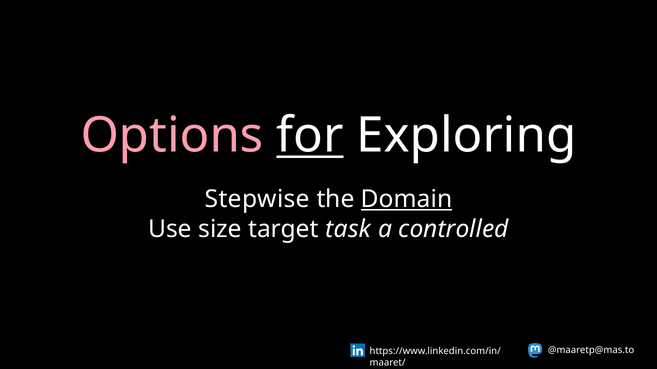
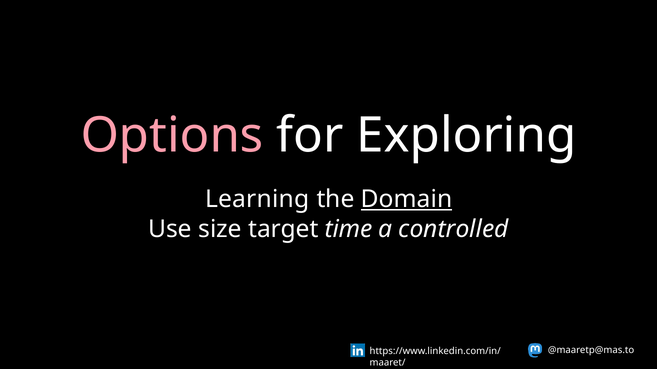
for underline: present -> none
Stepwise: Stepwise -> Learning
task: task -> time
